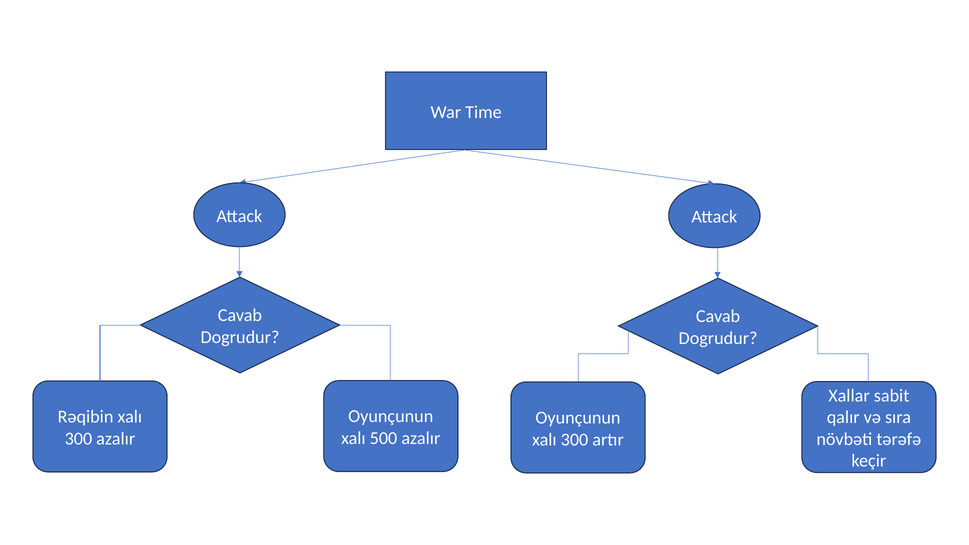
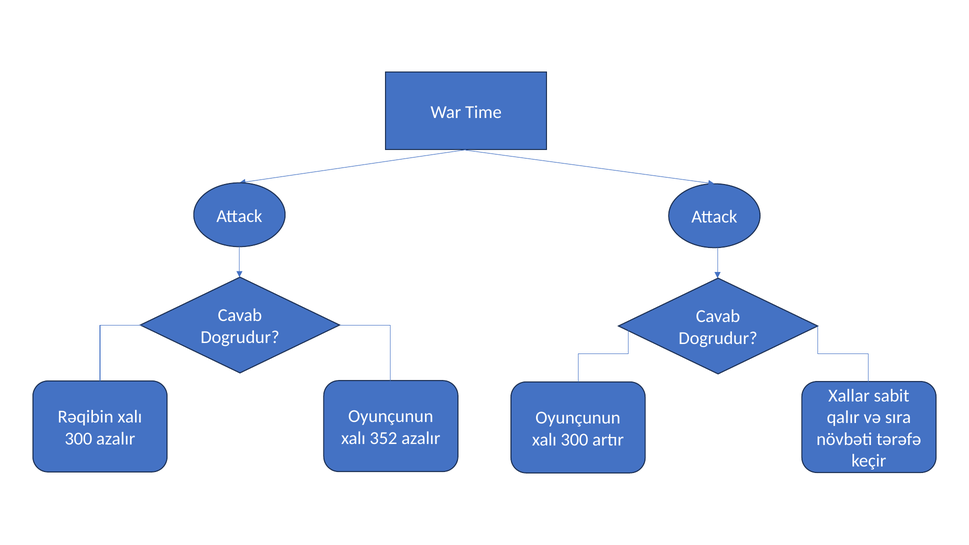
500: 500 -> 352
